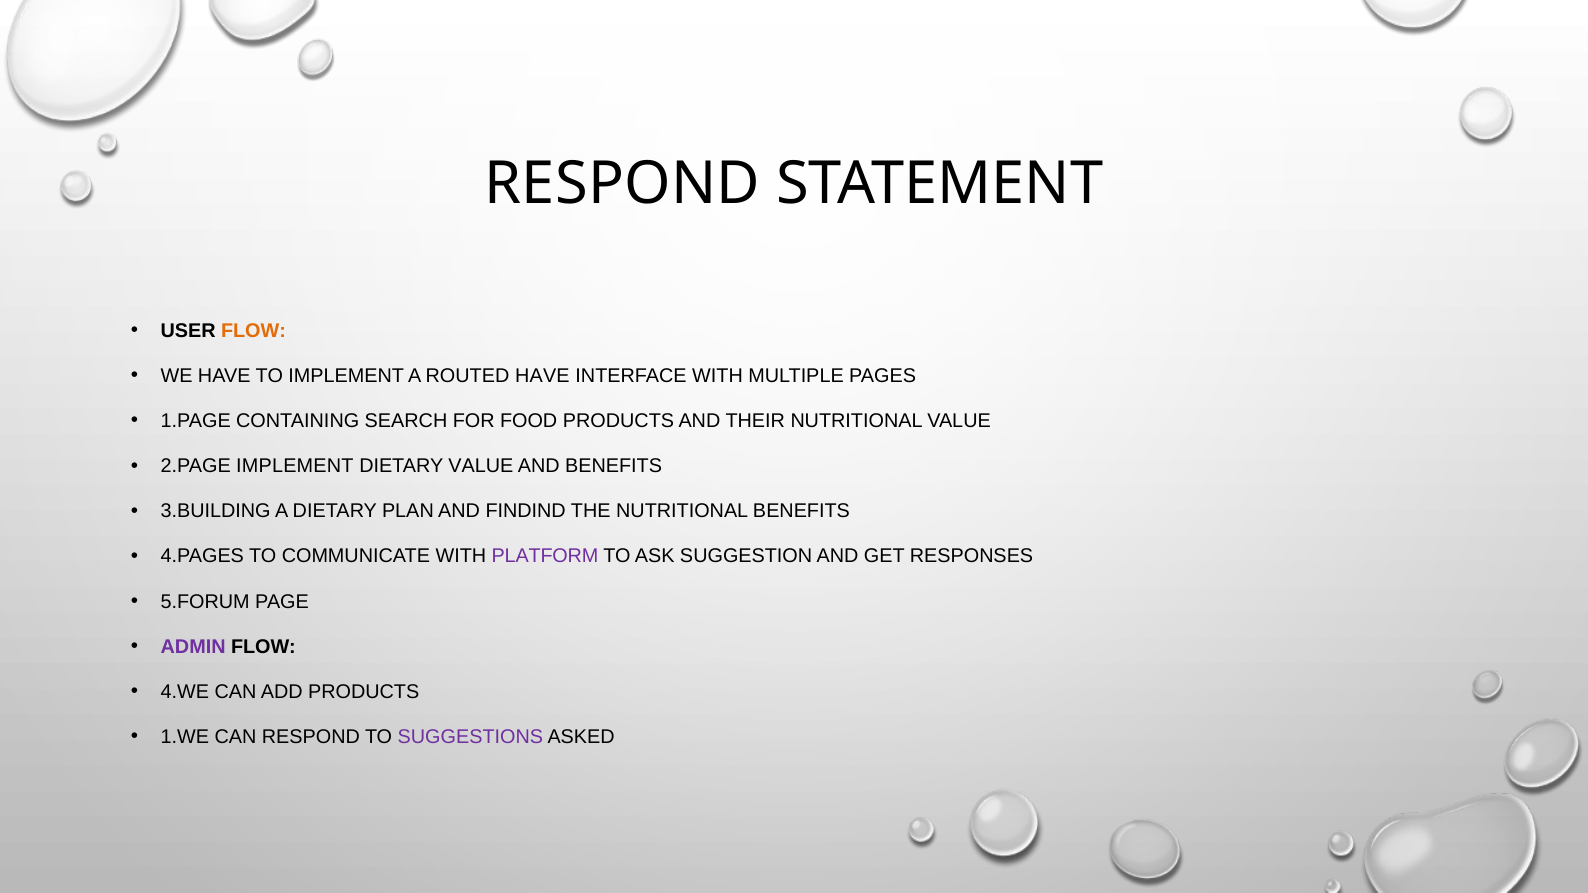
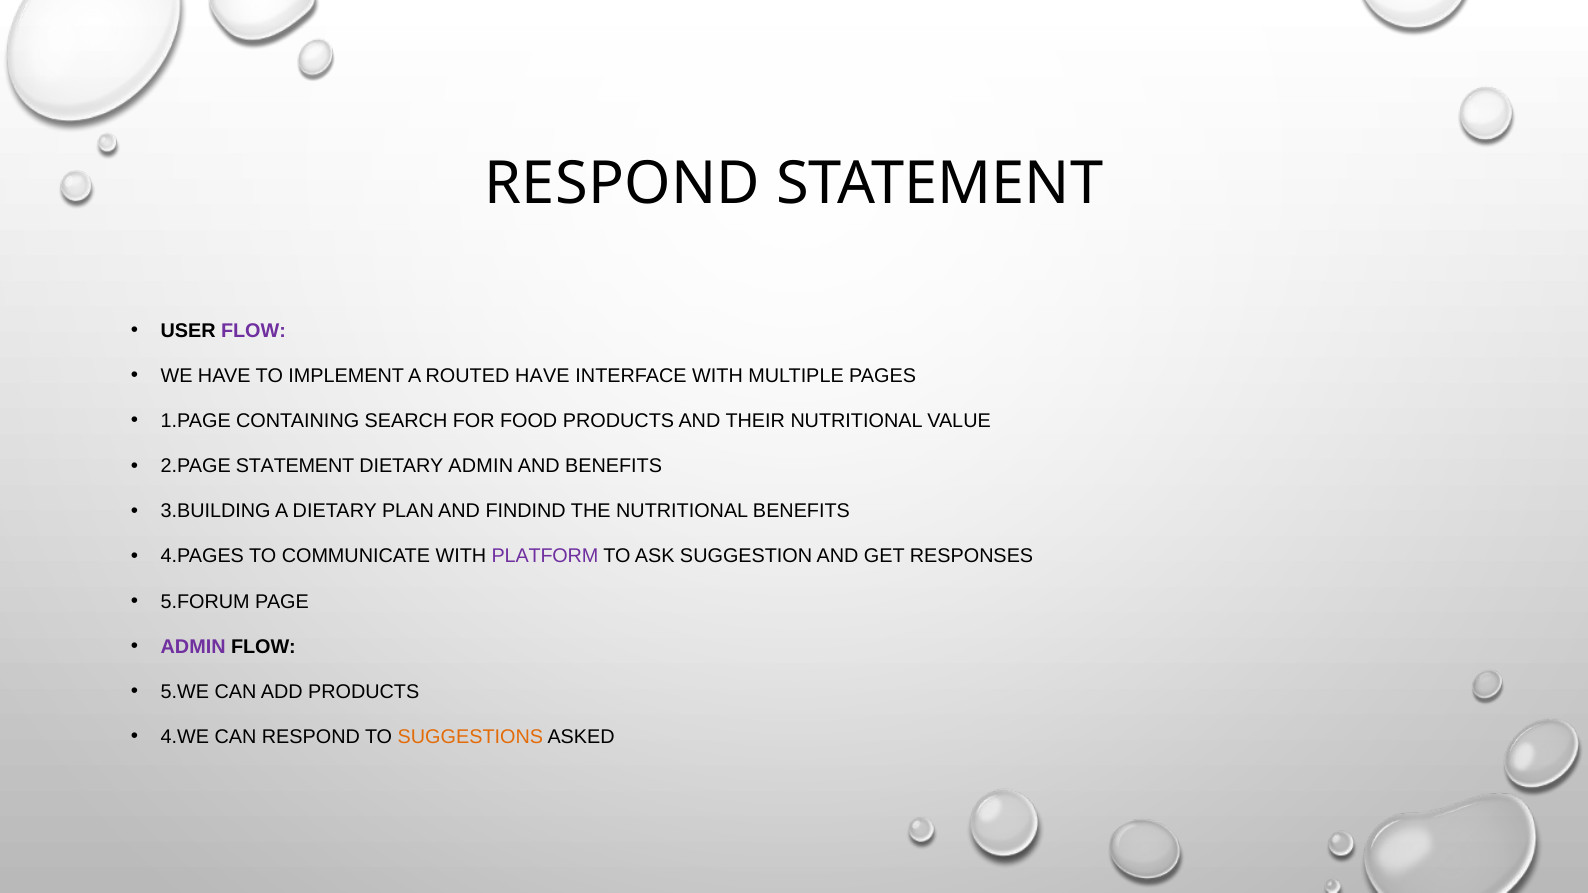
FLOW at (254, 331) colour: orange -> purple
2.PAGE IMPLEMENT: IMPLEMENT -> STATEMENT
DIETARY VALUE: VALUE -> ADMIN
4.WE: 4.WE -> 5.WE
1.WE: 1.WE -> 4.WE
SUGGESTIONS colour: purple -> orange
